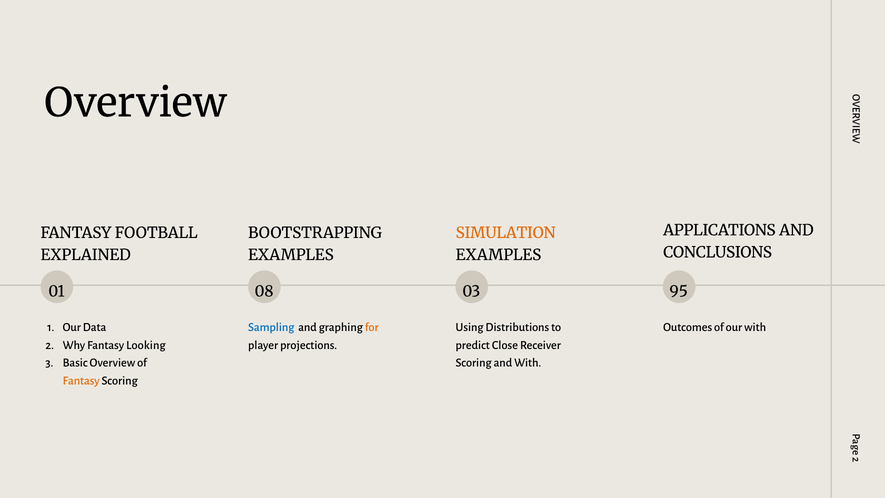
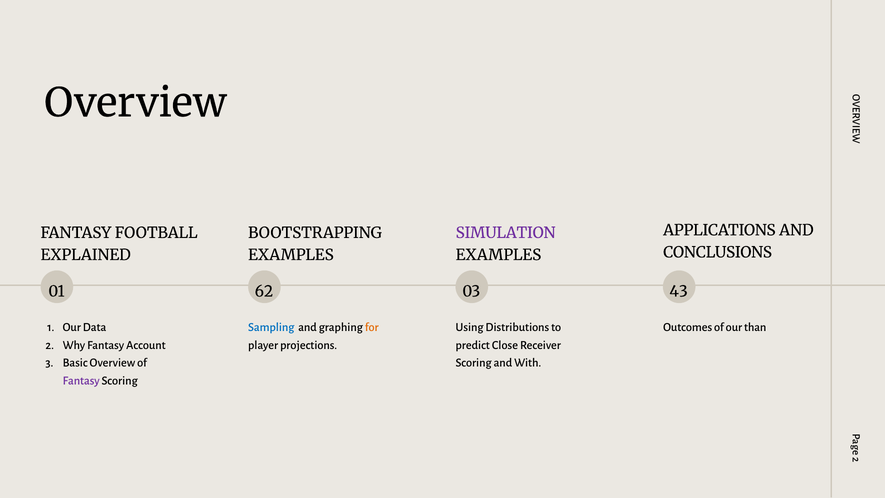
SIMULATION colour: orange -> purple
08: 08 -> 62
95: 95 -> 43
our with: with -> than
Looking: Looking -> Account
Fantasy at (81, 380) colour: orange -> purple
